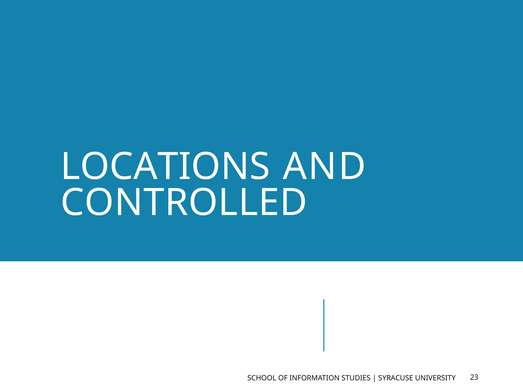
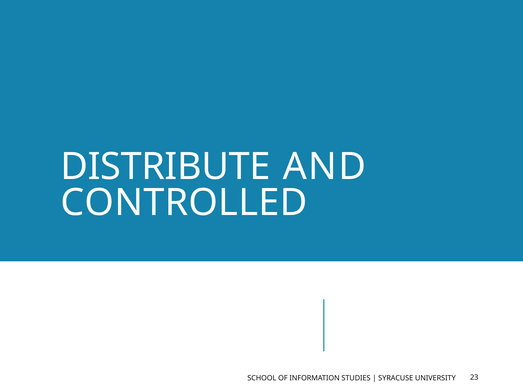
LOCATIONS: LOCATIONS -> DISTRIBUTE
